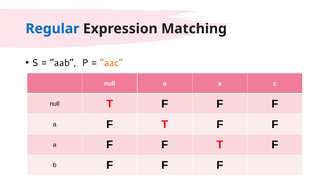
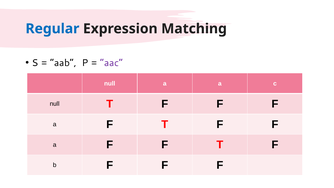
aac colour: orange -> purple
